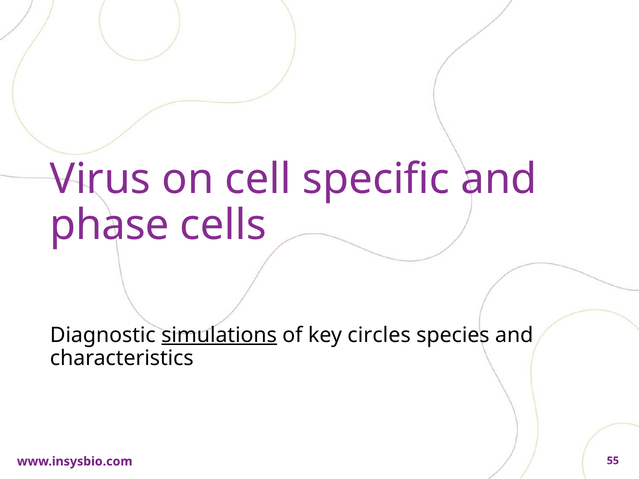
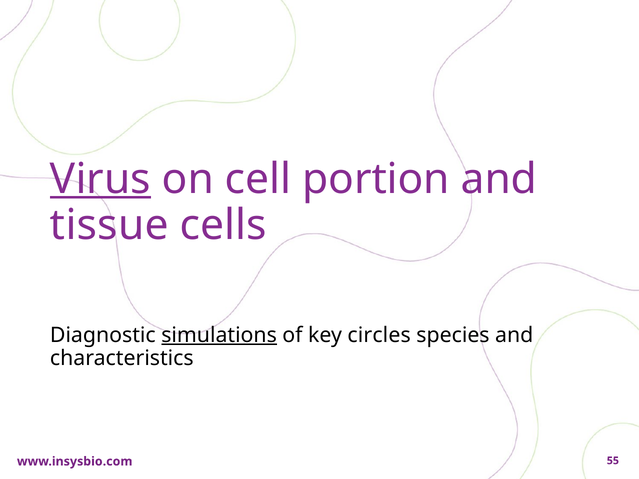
Virus underline: none -> present
specific: specific -> portion
phase: phase -> tissue
